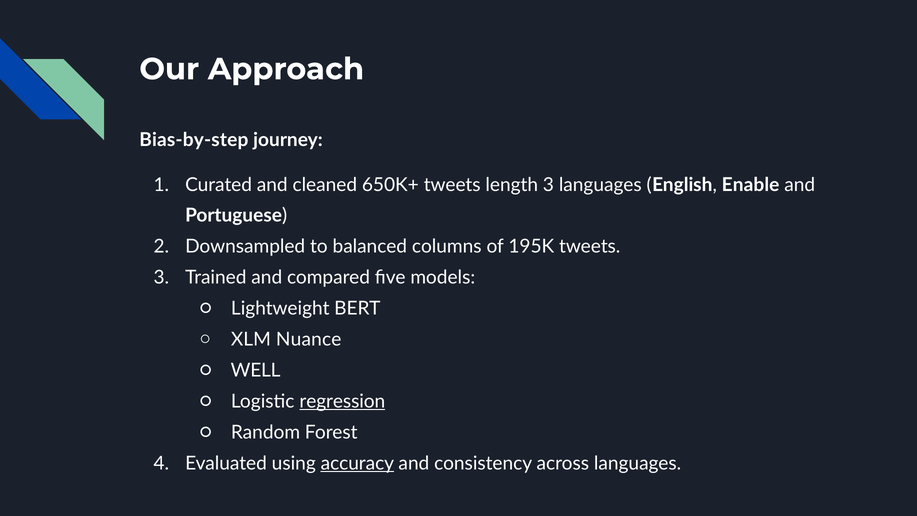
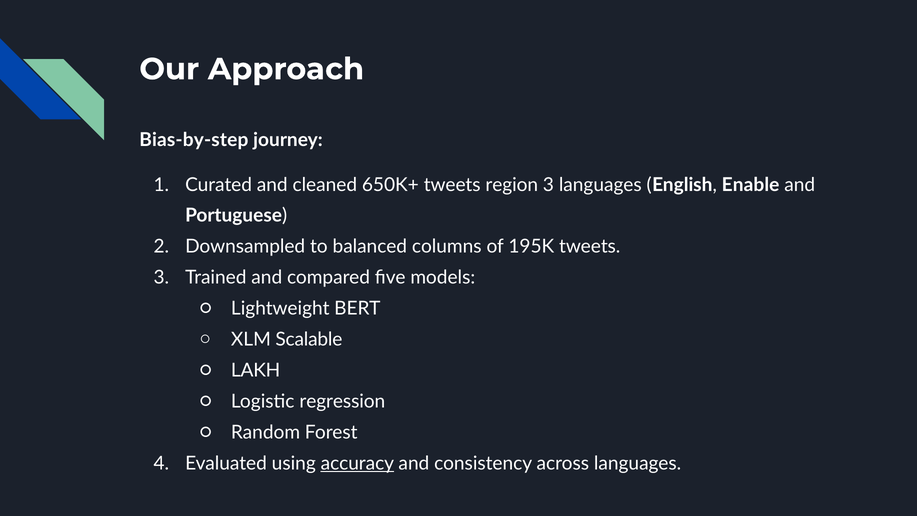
length: length -> region
Nuance: Nuance -> Scalable
WELL: WELL -> LAKH
regression underline: present -> none
